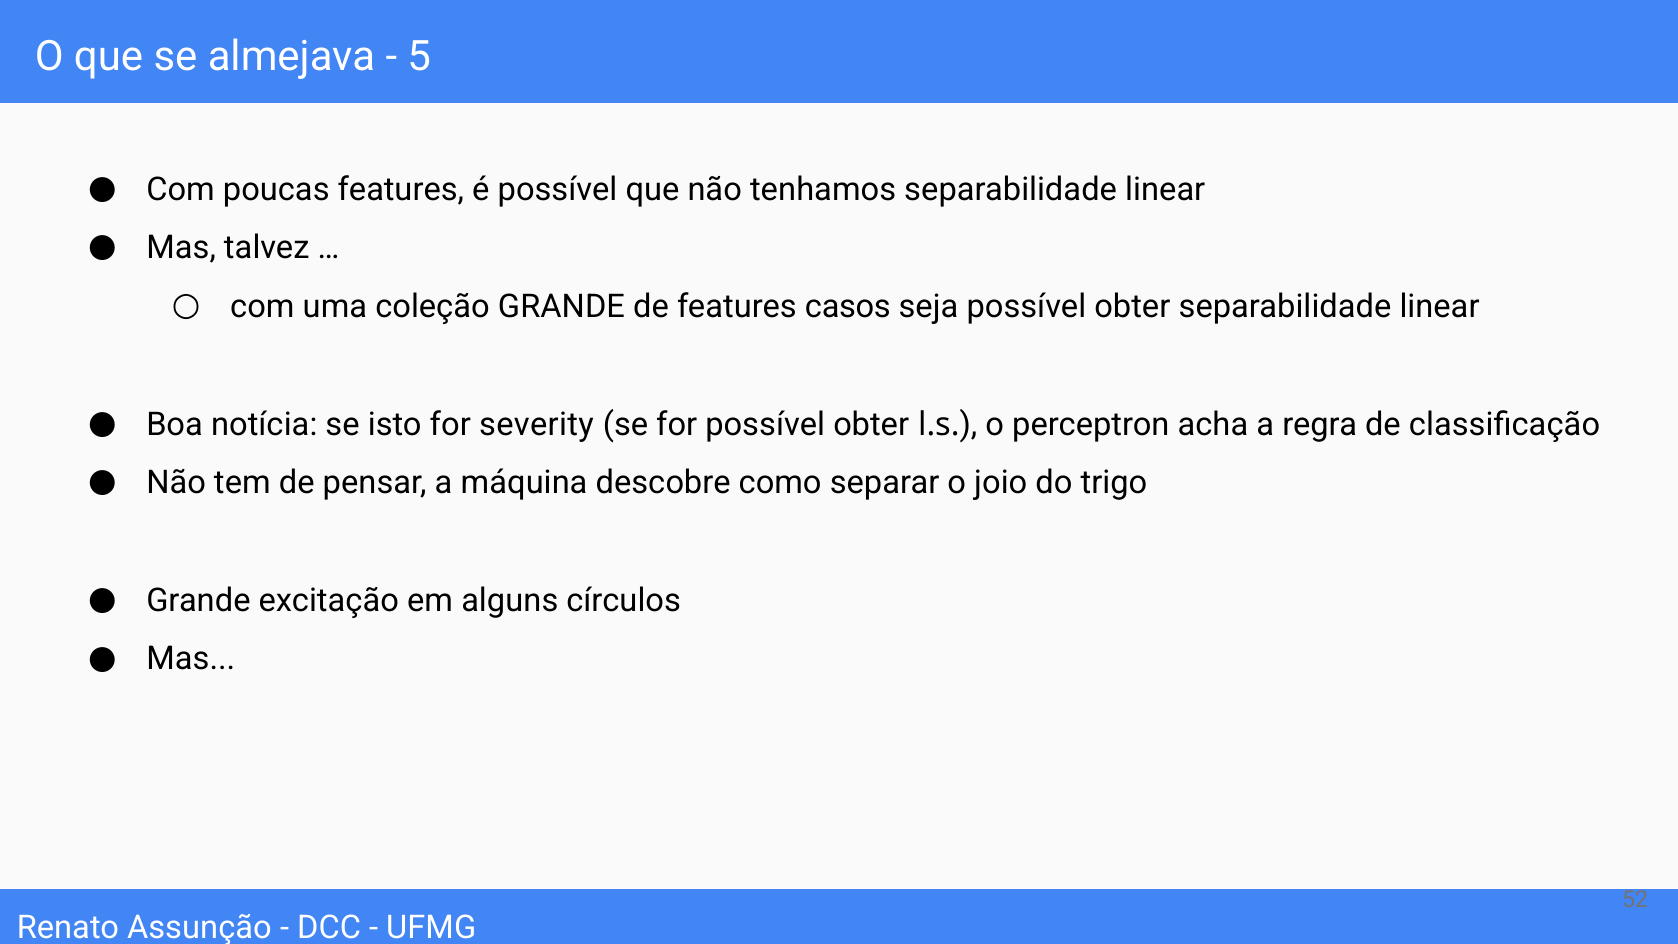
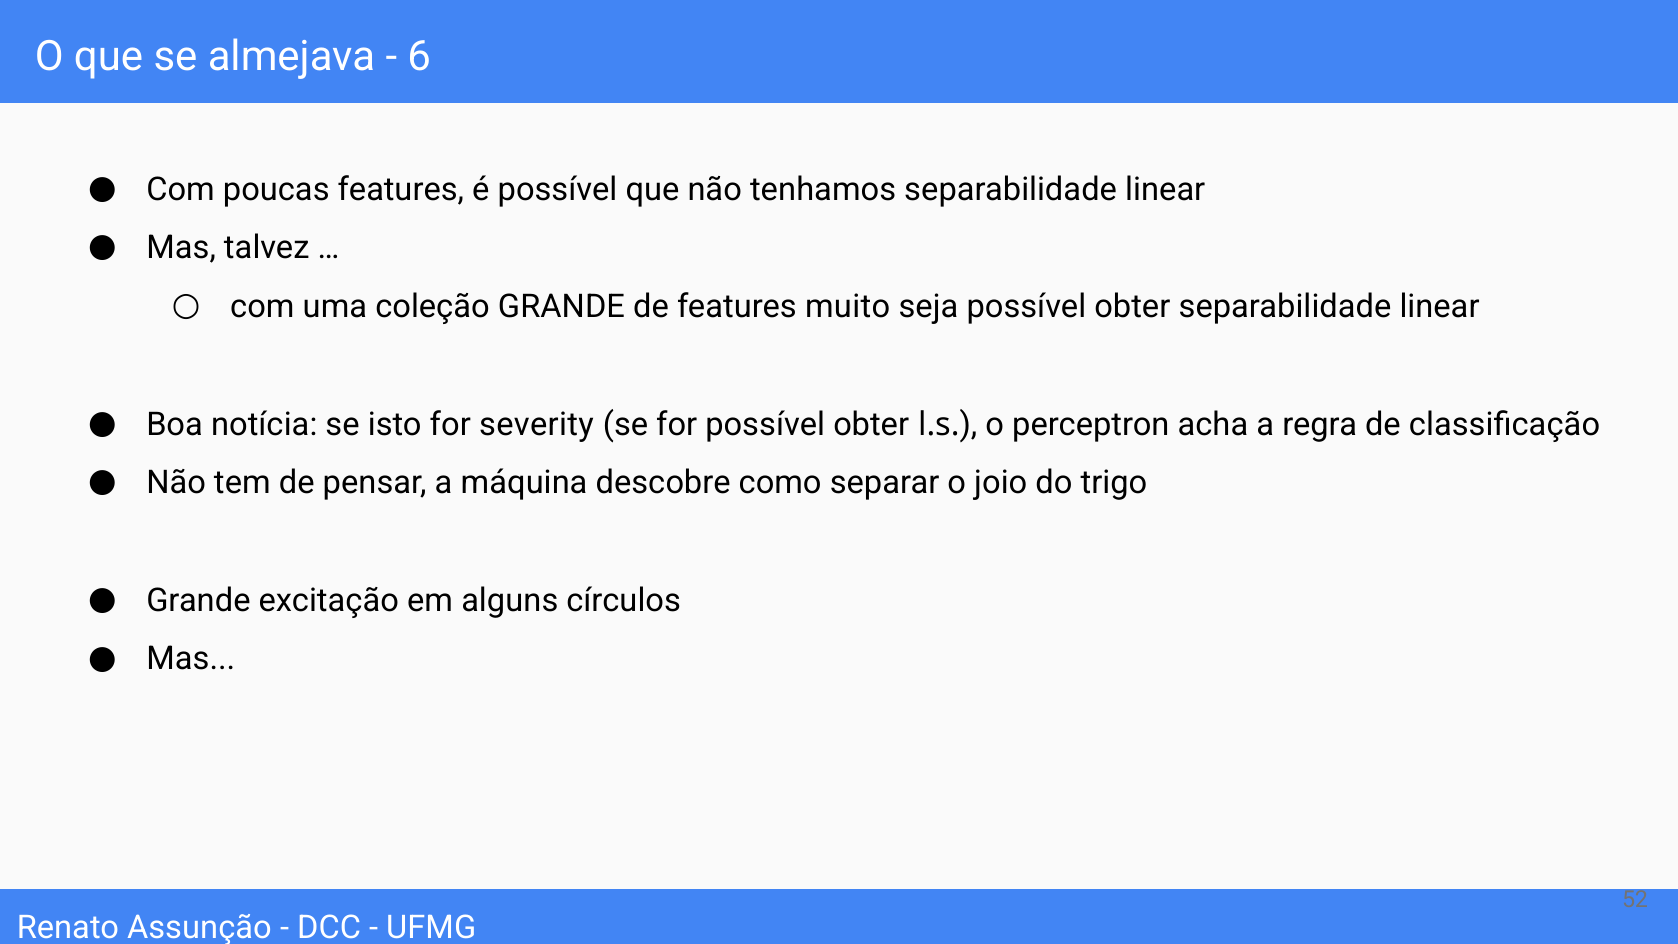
5: 5 -> 6
casos: casos -> muito
